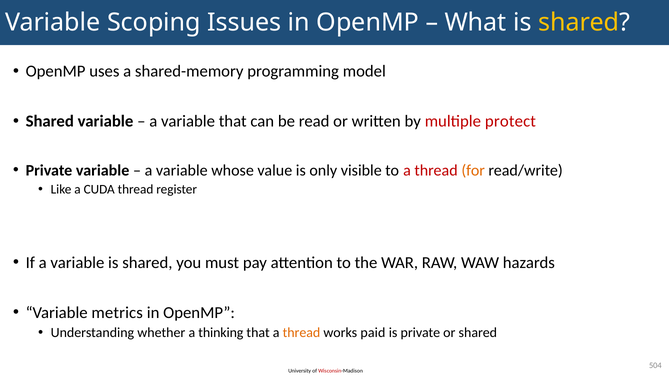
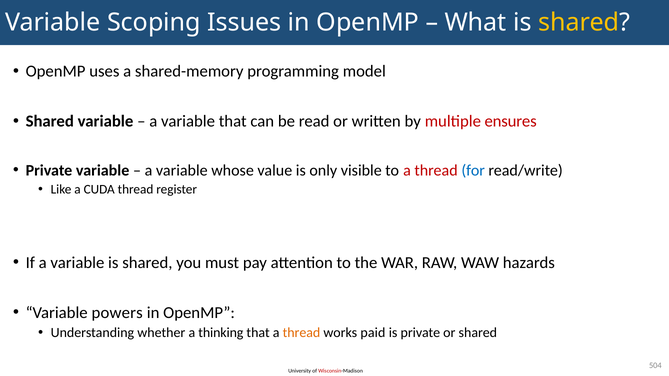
protect: protect -> ensures
for colour: orange -> blue
metrics: metrics -> powers
